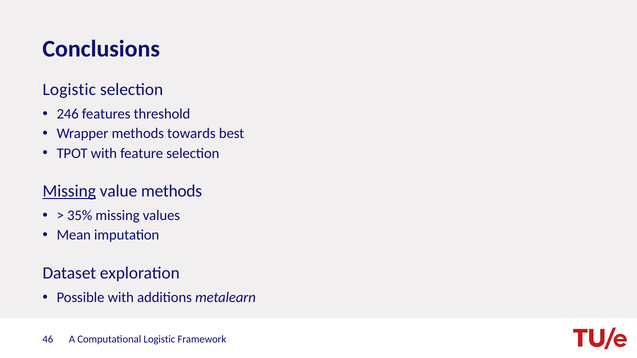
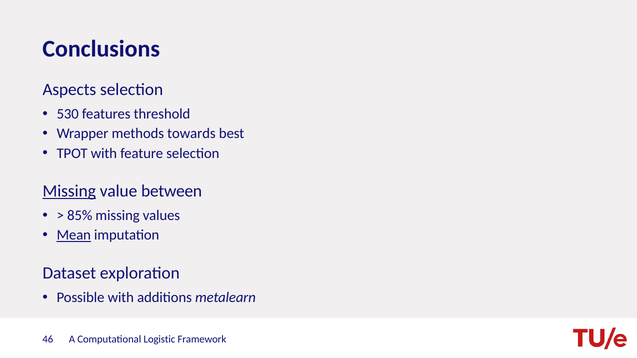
Logistic at (69, 90): Logistic -> Aspects
246: 246 -> 530
value methods: methods -> between
35%: 35% -> 85%
Mean underline: none -> present
